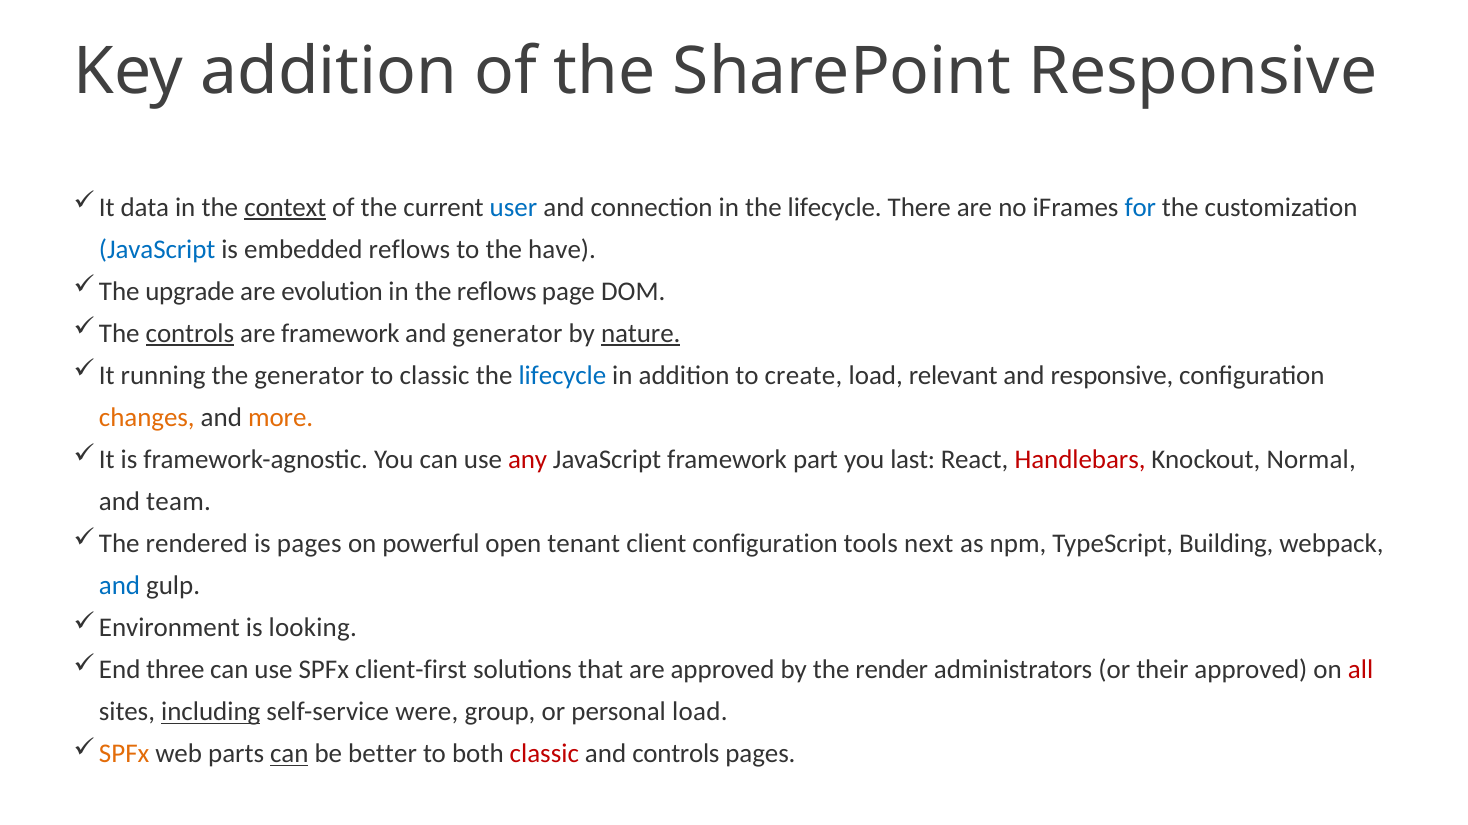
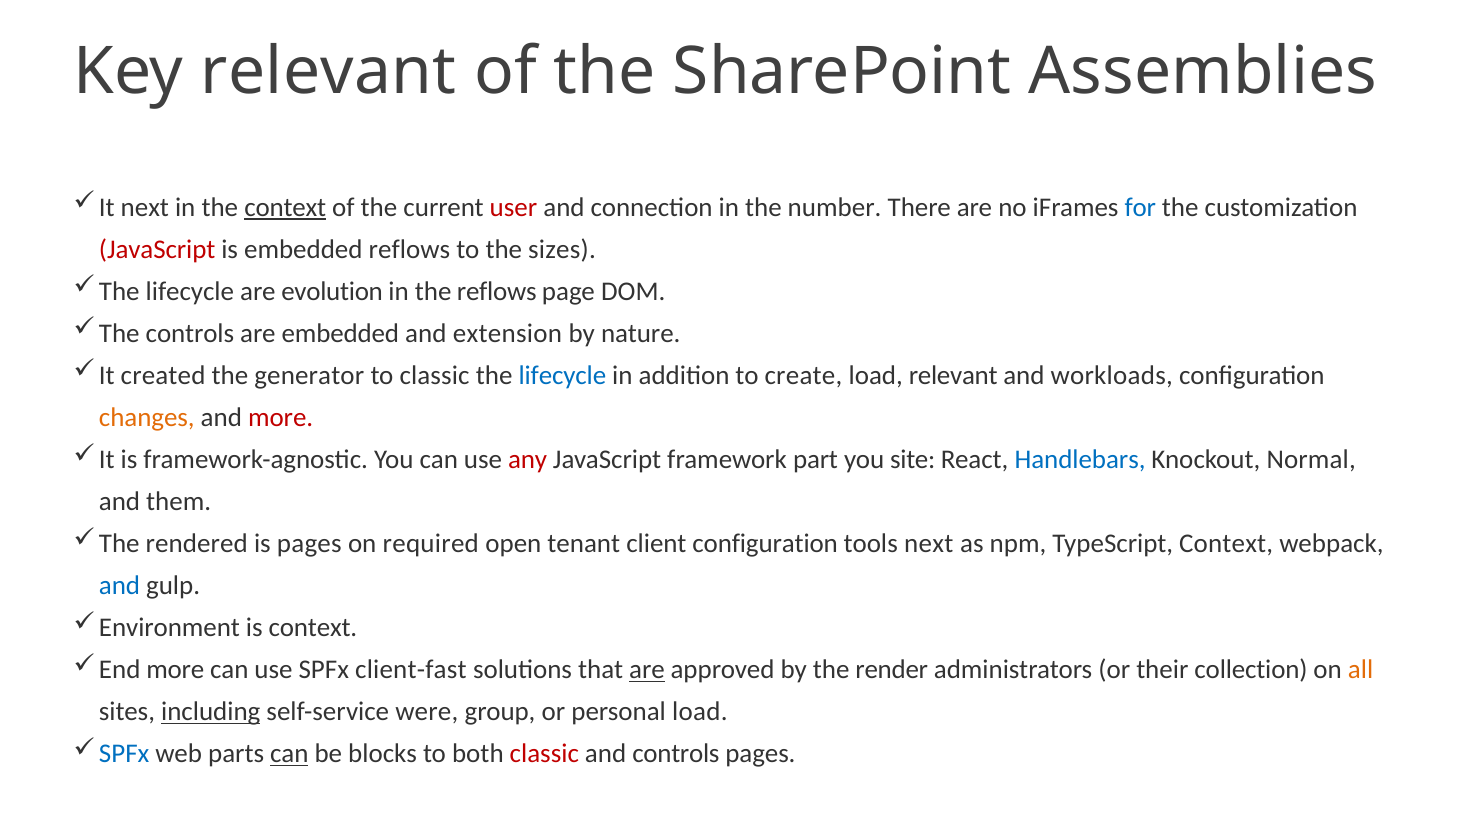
Key addition: addition -> relevant
SharePoint Responsive: Responsive -> Assemblies
It data: data -> next
user colour: blue -> red
in the lifecycle: lifecycle -> number
JavaScript at (157, 250) colour: blue -> red
have: have -> sizes
upgrade at (190, 292): upgrade -> lifecycle
controls at (190, 334) underline: present -> none
are framework: framework -> embedded
and generator: generator -> extension
nature underline: present -> none
running: running -> created
and responsive: responsive -> workloads
more at (281, 418) colour: orange -> red
last: last -> site
Handlebars colour: red -> blue
team: team -> them
powerful: powerful -> required
TypeScript Building: Building -> Context
is looking: looking -> context
End three: three -> more
client-first: client-first -> client-fast
are at (647, 670) underline: none -> present
their approved: approved -> collection
all colour: red -> orange
SPFx at (124, 754) colour: orange -> blue
better: better -> blocks
